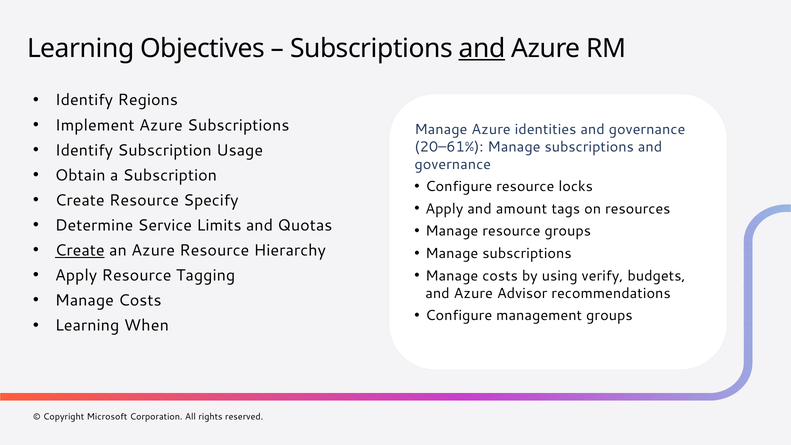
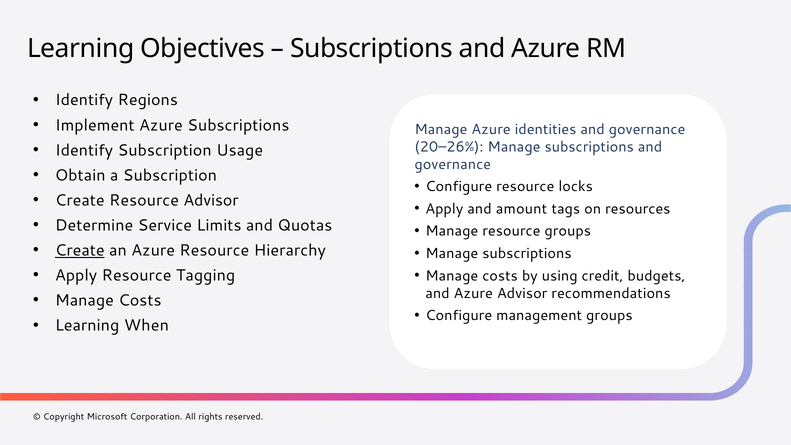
and at (482, 48) underline: present -> none
20–61%: 20–61% -> 20–26%
Resource Specify: Specify -> Advisor
verify: verify -> credit
